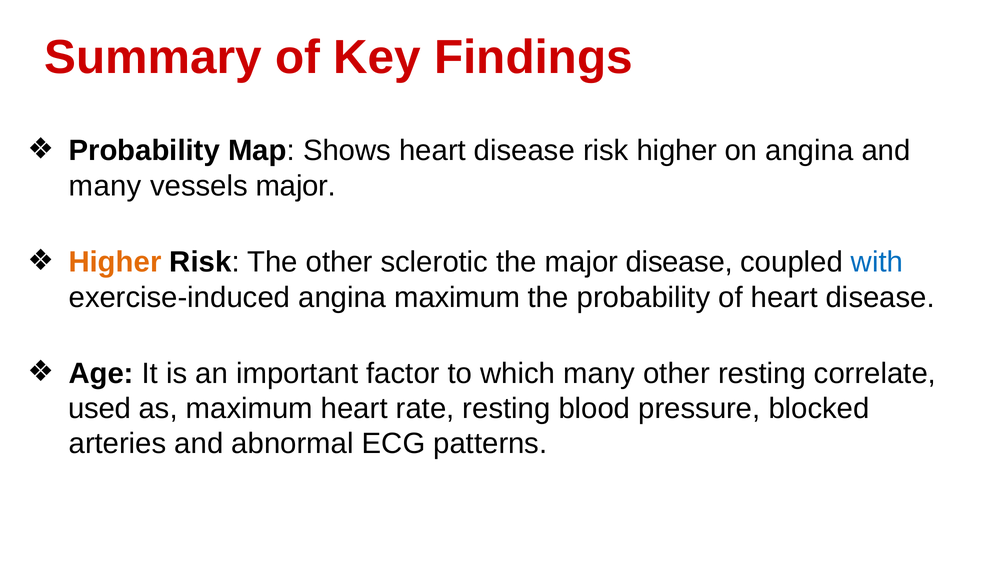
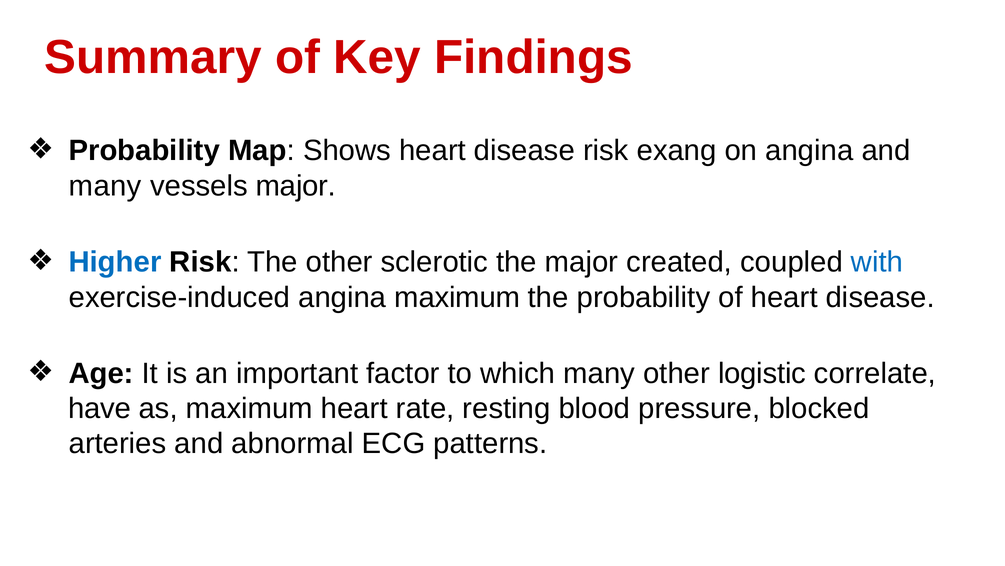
risk higher: higher -> exang
Higher at (115, 262) colour: orange -> blue
major disease: disease -> created
other resting: resting -> logistic
used: used -> have
